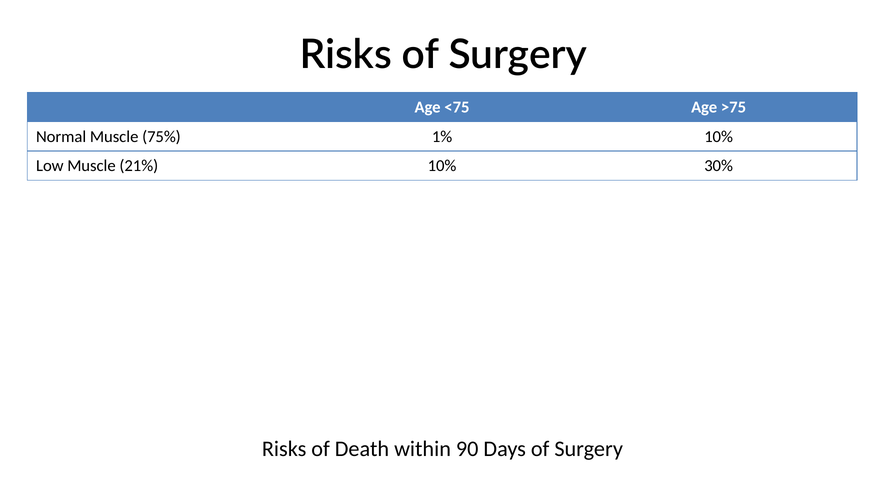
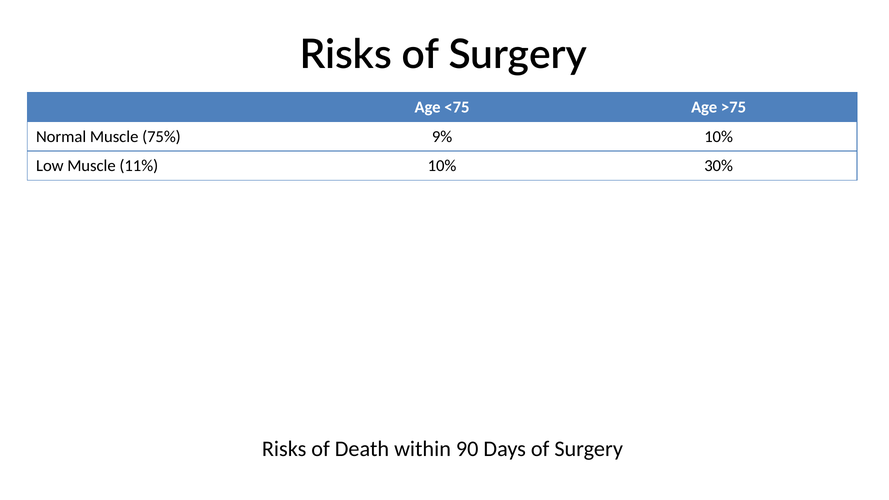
1%: 1% -> 9%
21%: 21% -> 11%
